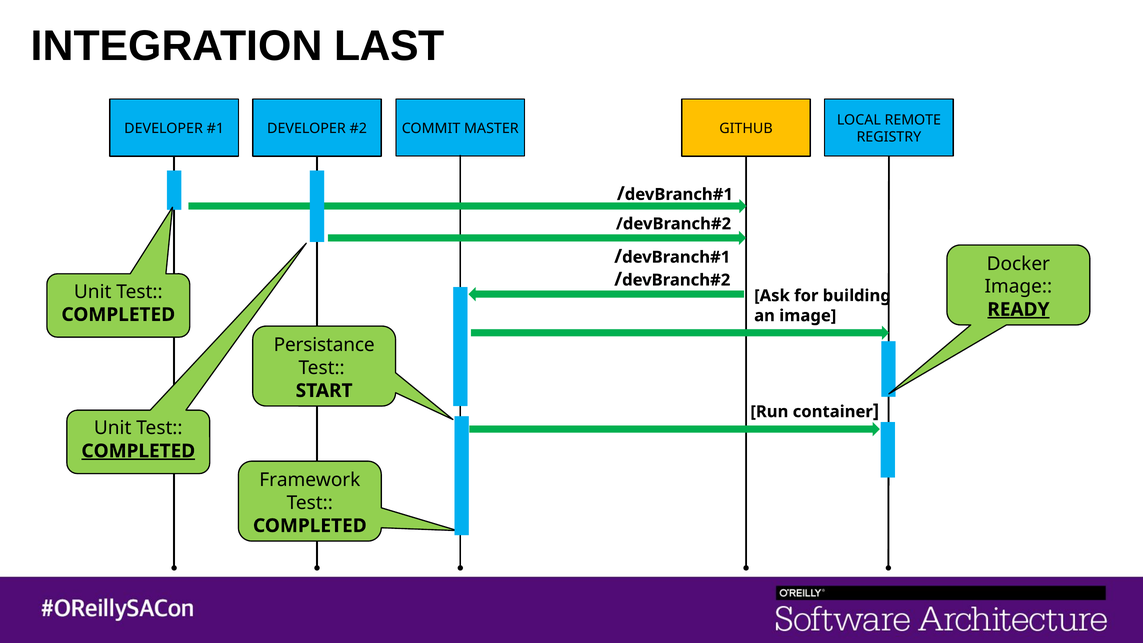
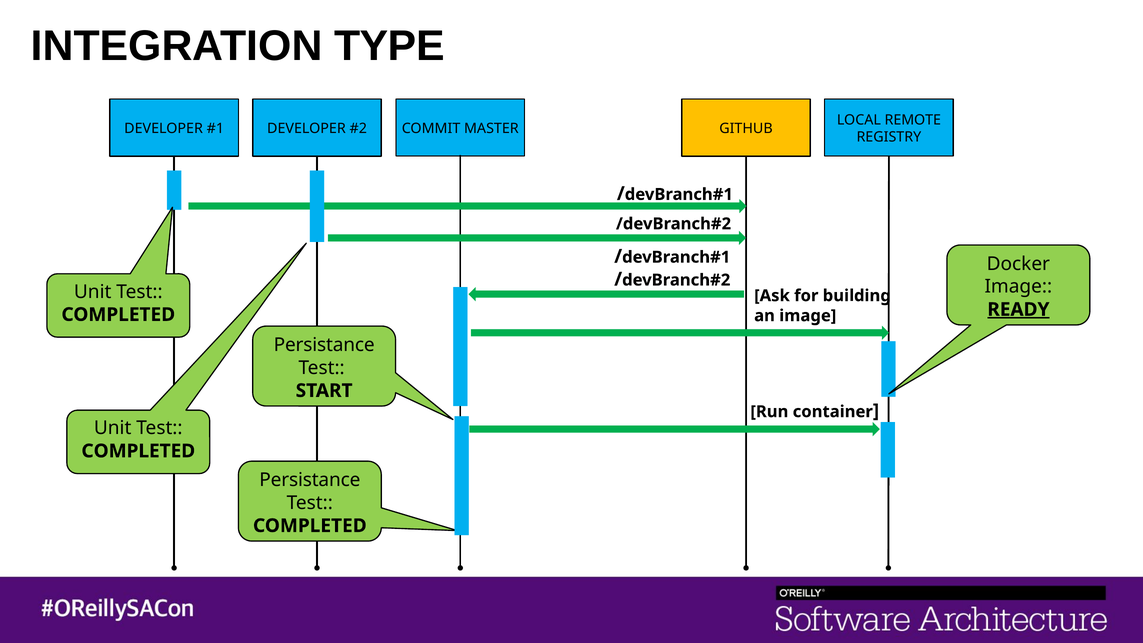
LAST: LAST -> TYPE
COMPLETED at (138, 451) underline: present -> none
Framework at (310, 480): Framework -> Persistance
